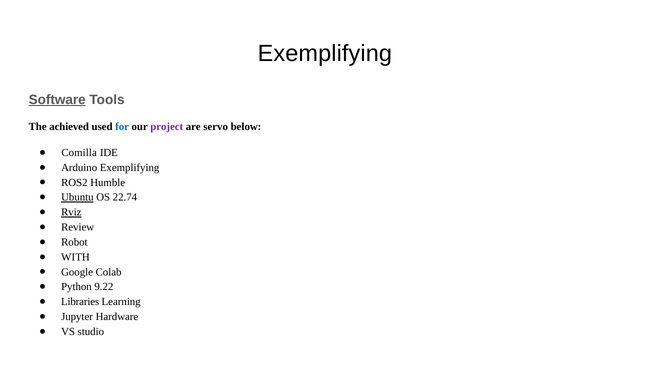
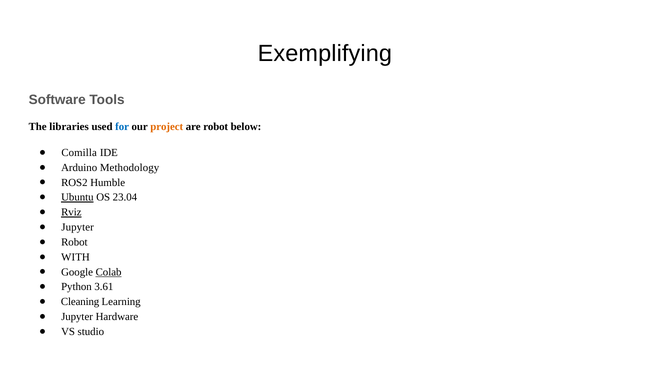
Software underline: present -> none
achieved: achieved -> libraries
project colour: purple -> orange
are servo: servo -> robot
Arduino Exemplifying: Exemplifying -> Methodology
22.74: 22.74 -> 23.04
Review at (78, 228): Review -> Jupyter
Colab underline: none -> present
9.22: 9.22 -> 3.61
Libraries: Libraries -> Cleaning
